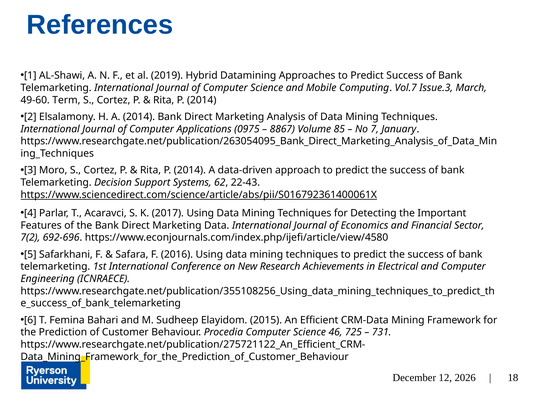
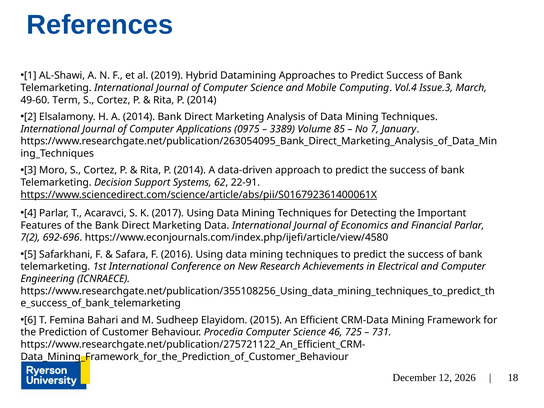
Vol.7: Vol.7 -> Vol.4
8867: 8867 -> 3389
22-43: 22-43 -> 22-91
Financial Sector: Sector -> Parlar
